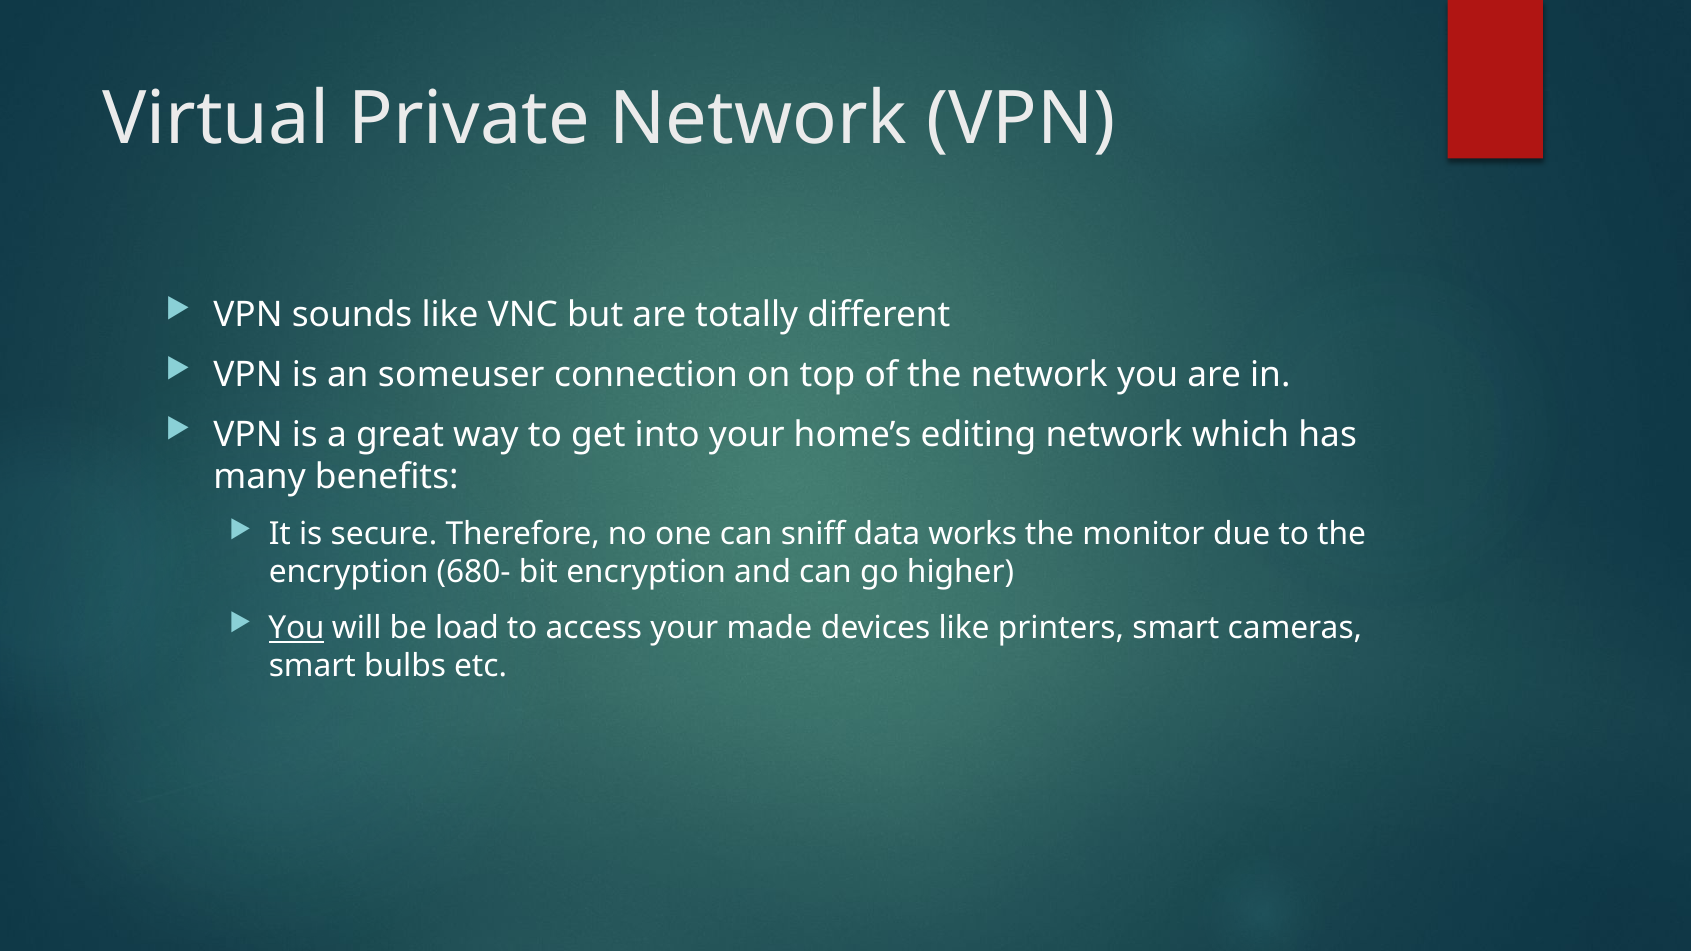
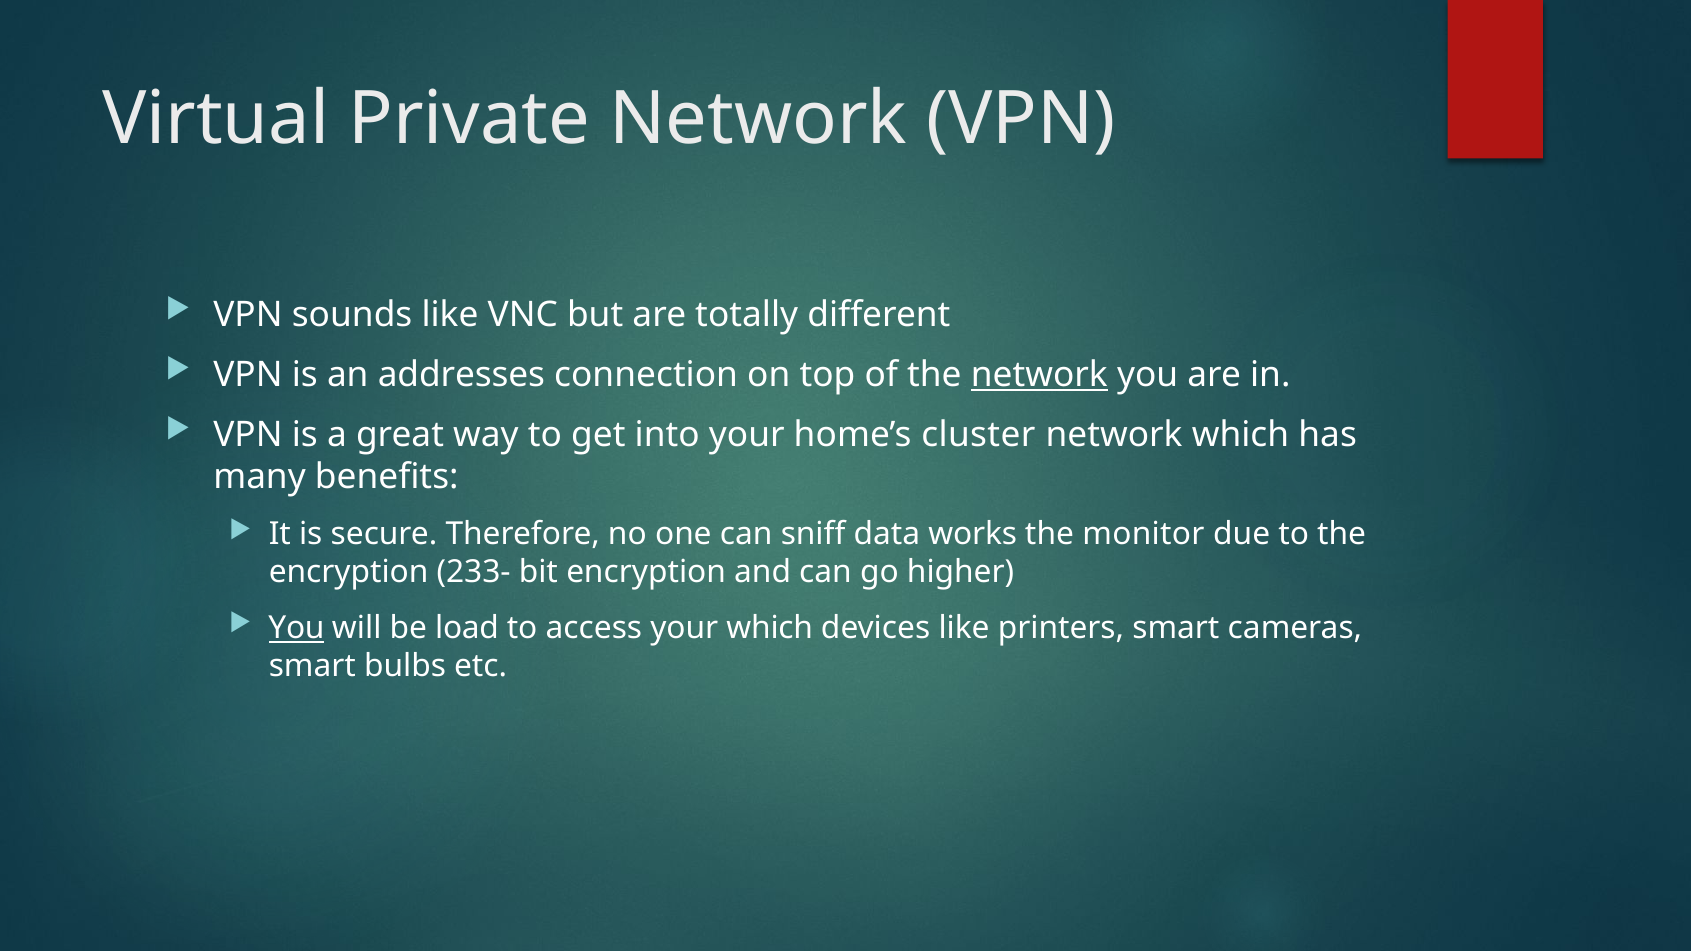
someuser: someuser -> addresses
network at (1039, 375) underline: none -> present
editing: editing -> cluster
680-: 680- -> 233-
your made: made -> which
